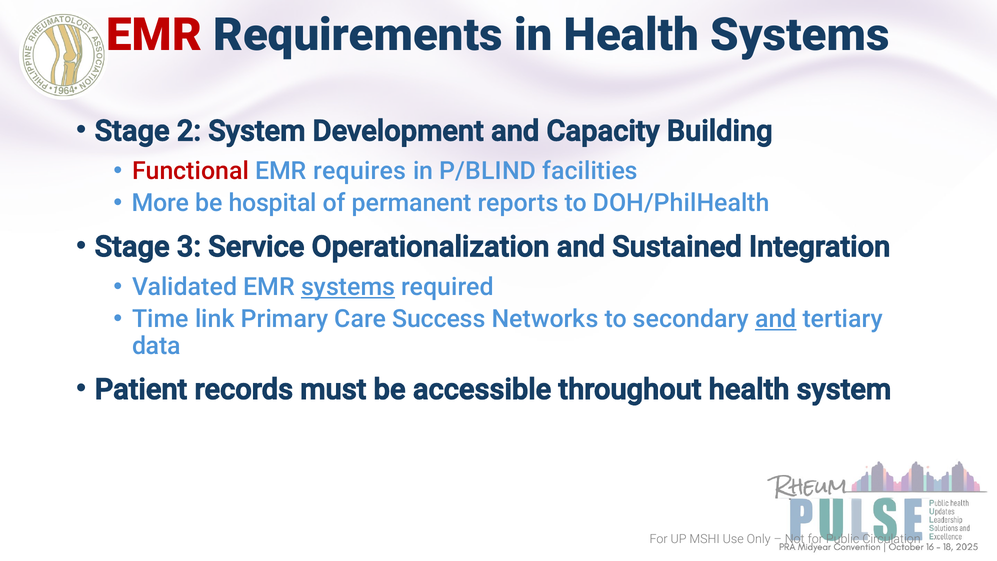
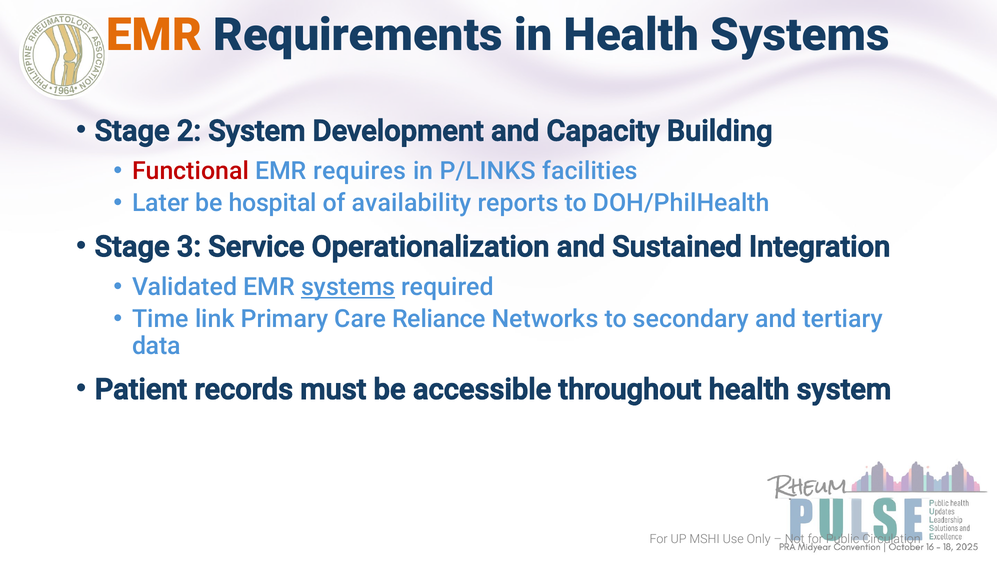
EMR at (154, 35) colour: red -> orange
P/BLIND: P/BLIND -> P/LINKS
More: More -> Later
permanent: permanent -> availability
Success: Success -> Reliance
and at (776, 319) underline: present -> none
